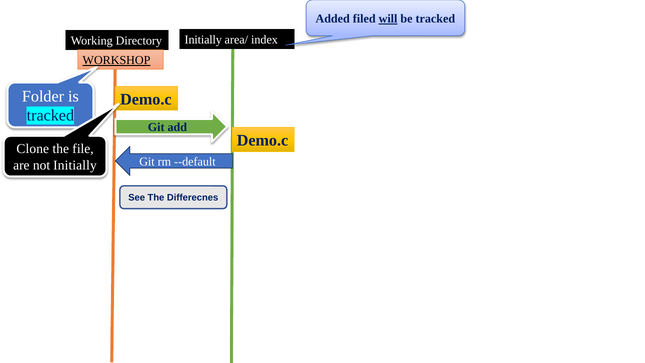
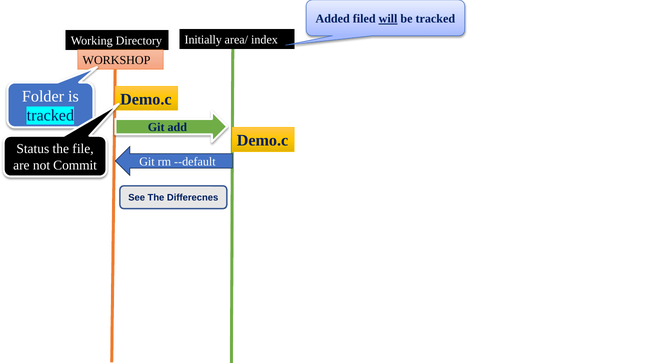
WORKSHOP underline: present -> none
Clone: Clone -> Status
not Initially: Initially -> Commit
